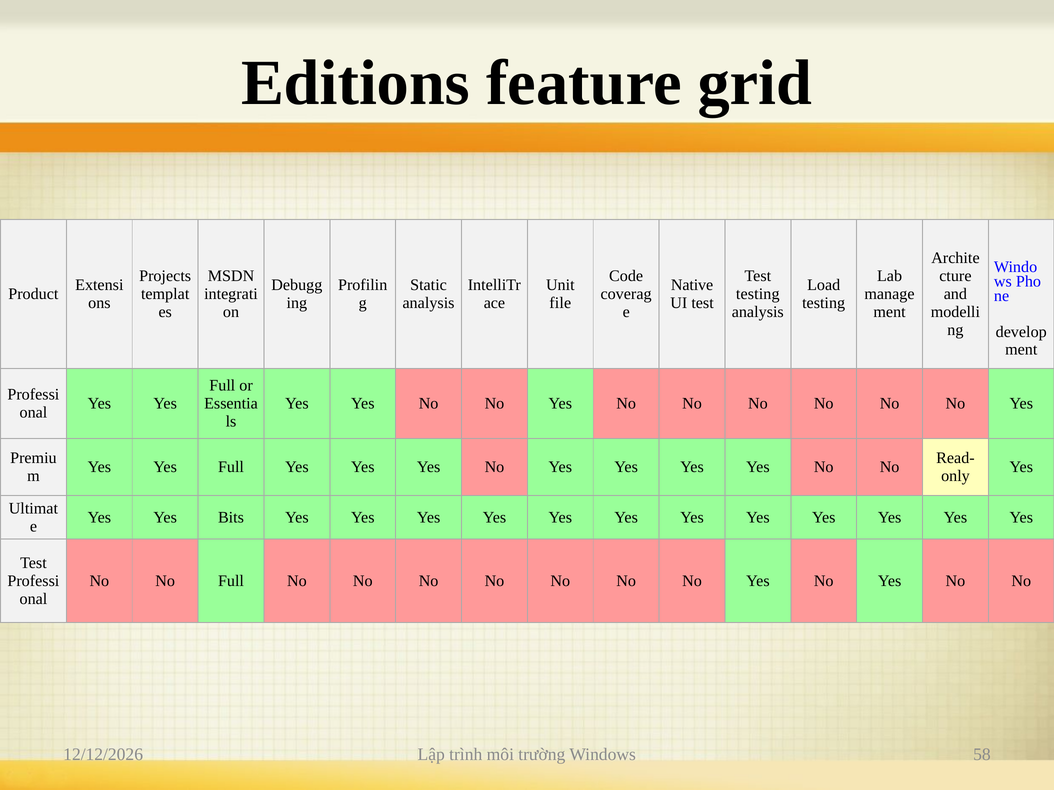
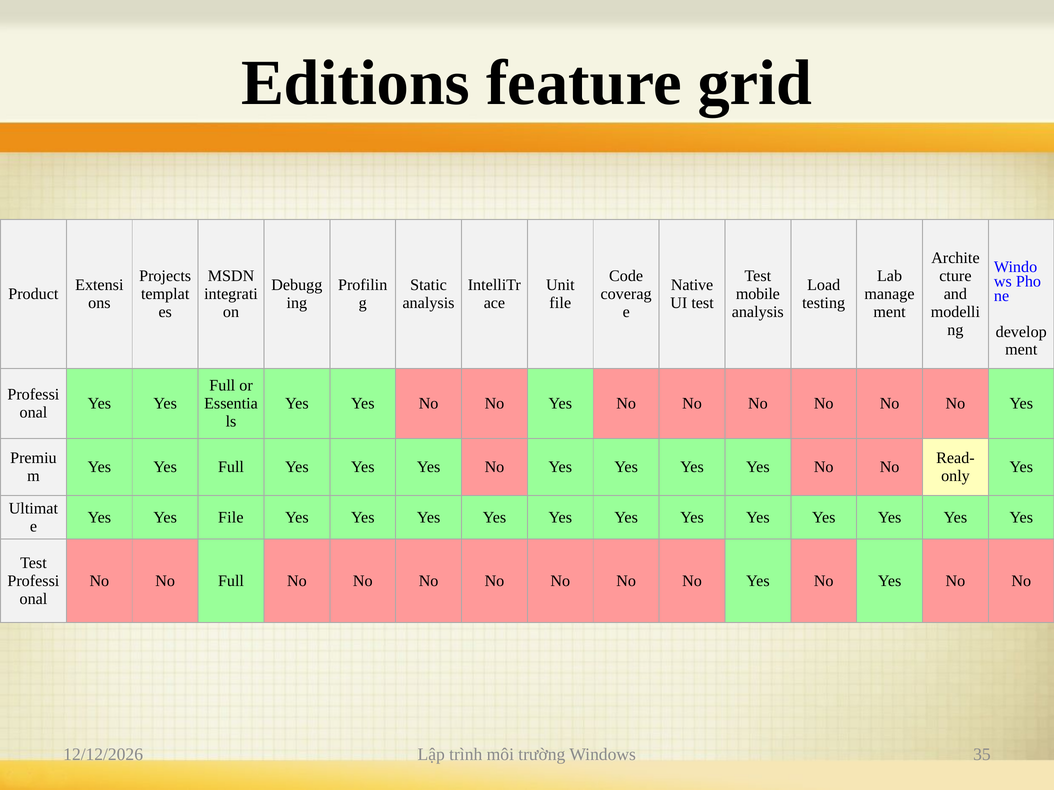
testing at (758, 294): testing -> mobile
Yes Bits: Bits -> File
58: 58 -> 35
